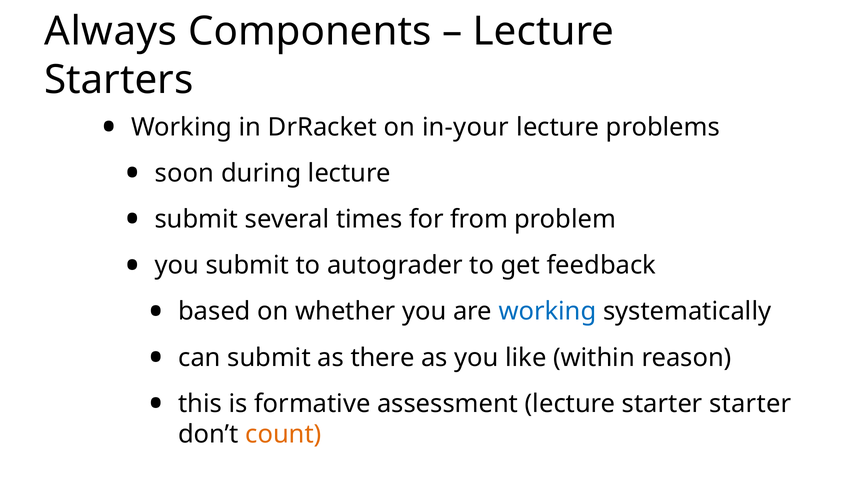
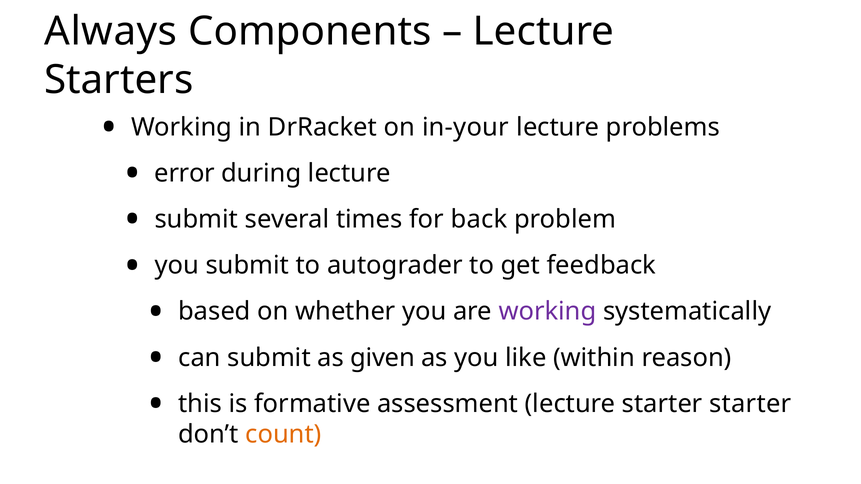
soon: soon -> error
from: from -> back
working at (547, 312) colour: blue -> purple
there: there -> given
